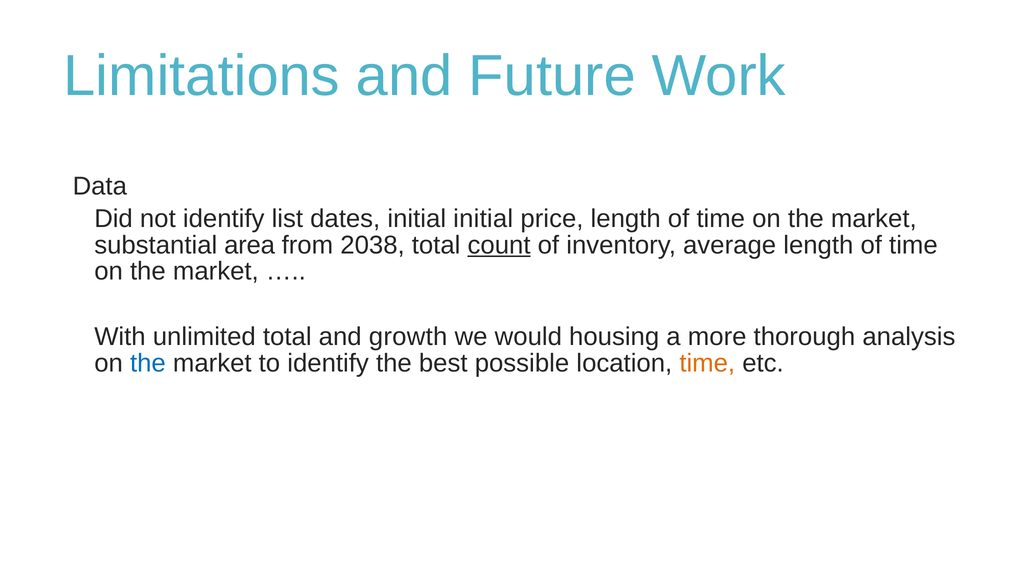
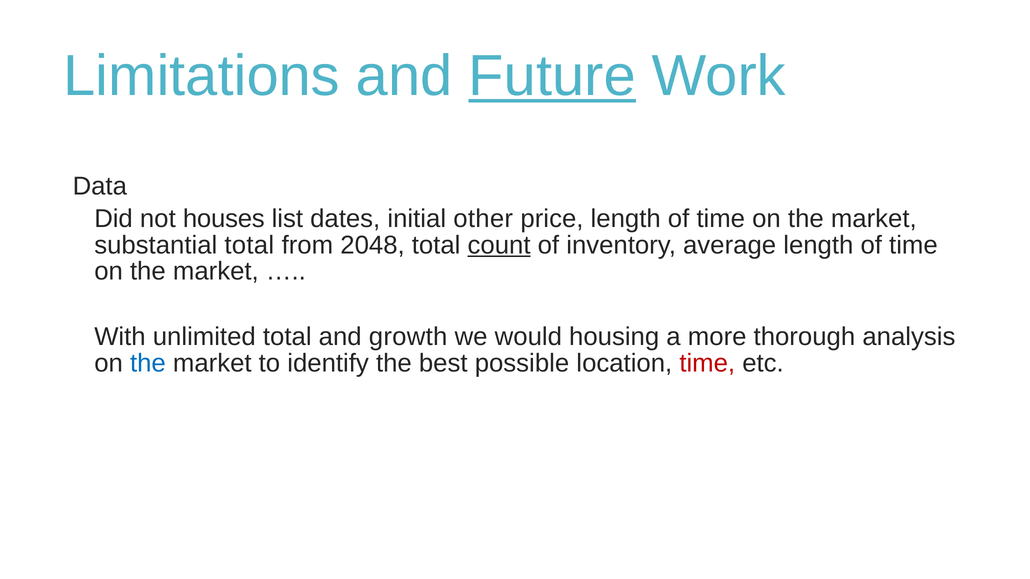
Future underline: none -> present
not identify: identify -> houses
initial initial: initial -> other
substantial area: area -> total
2038: 2038 -> 2048
time at (707, 363) colour: orange -> red
